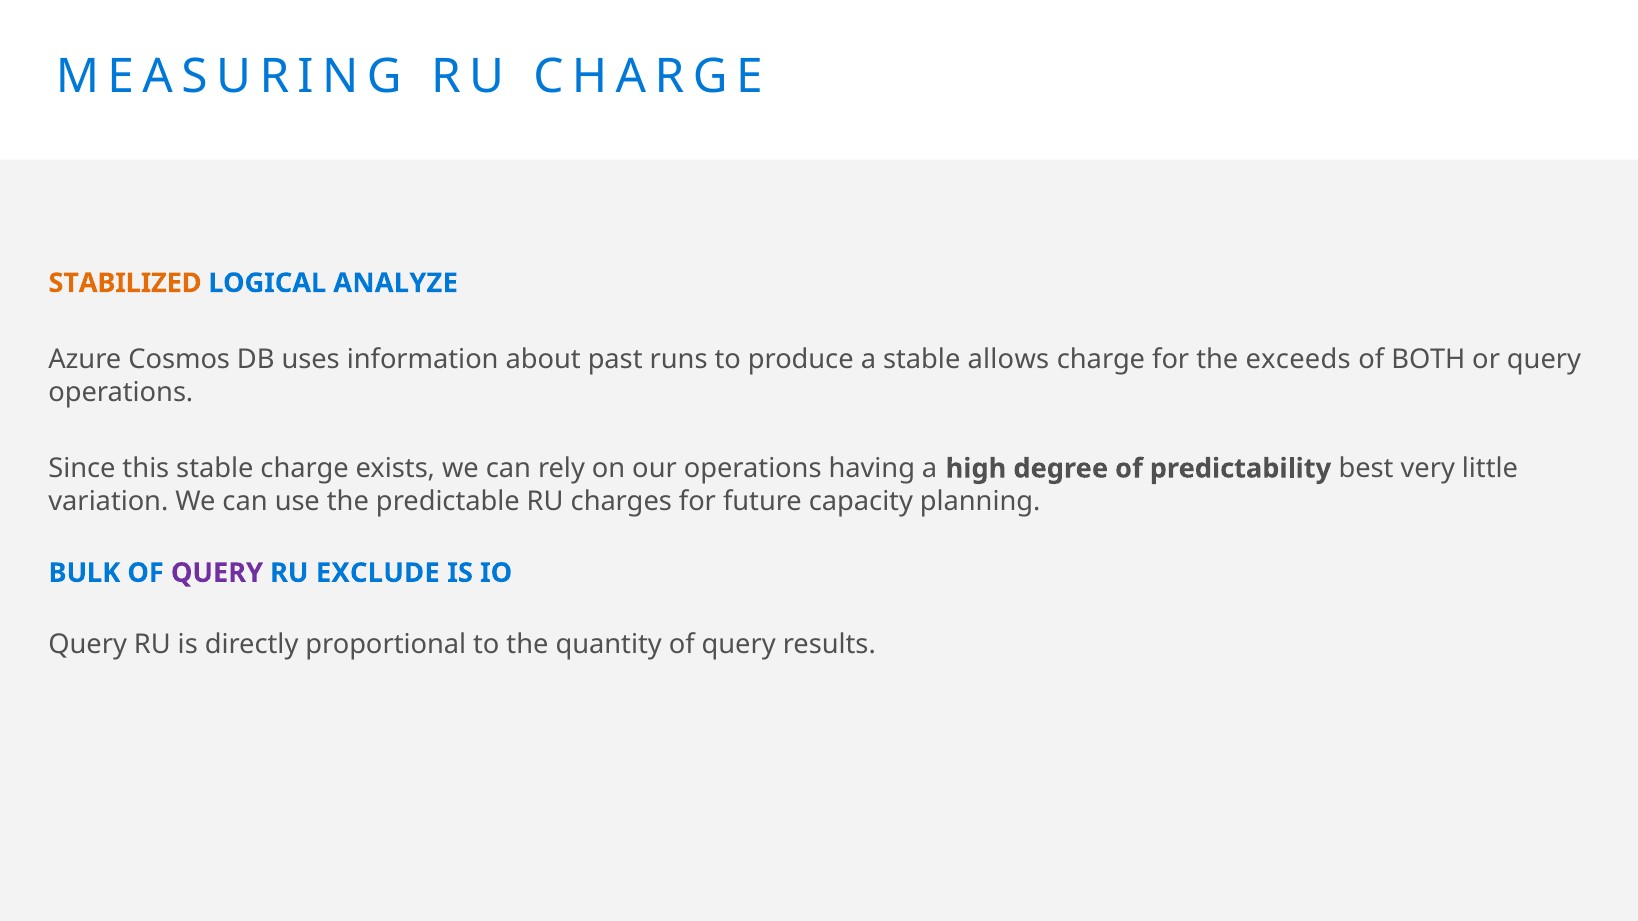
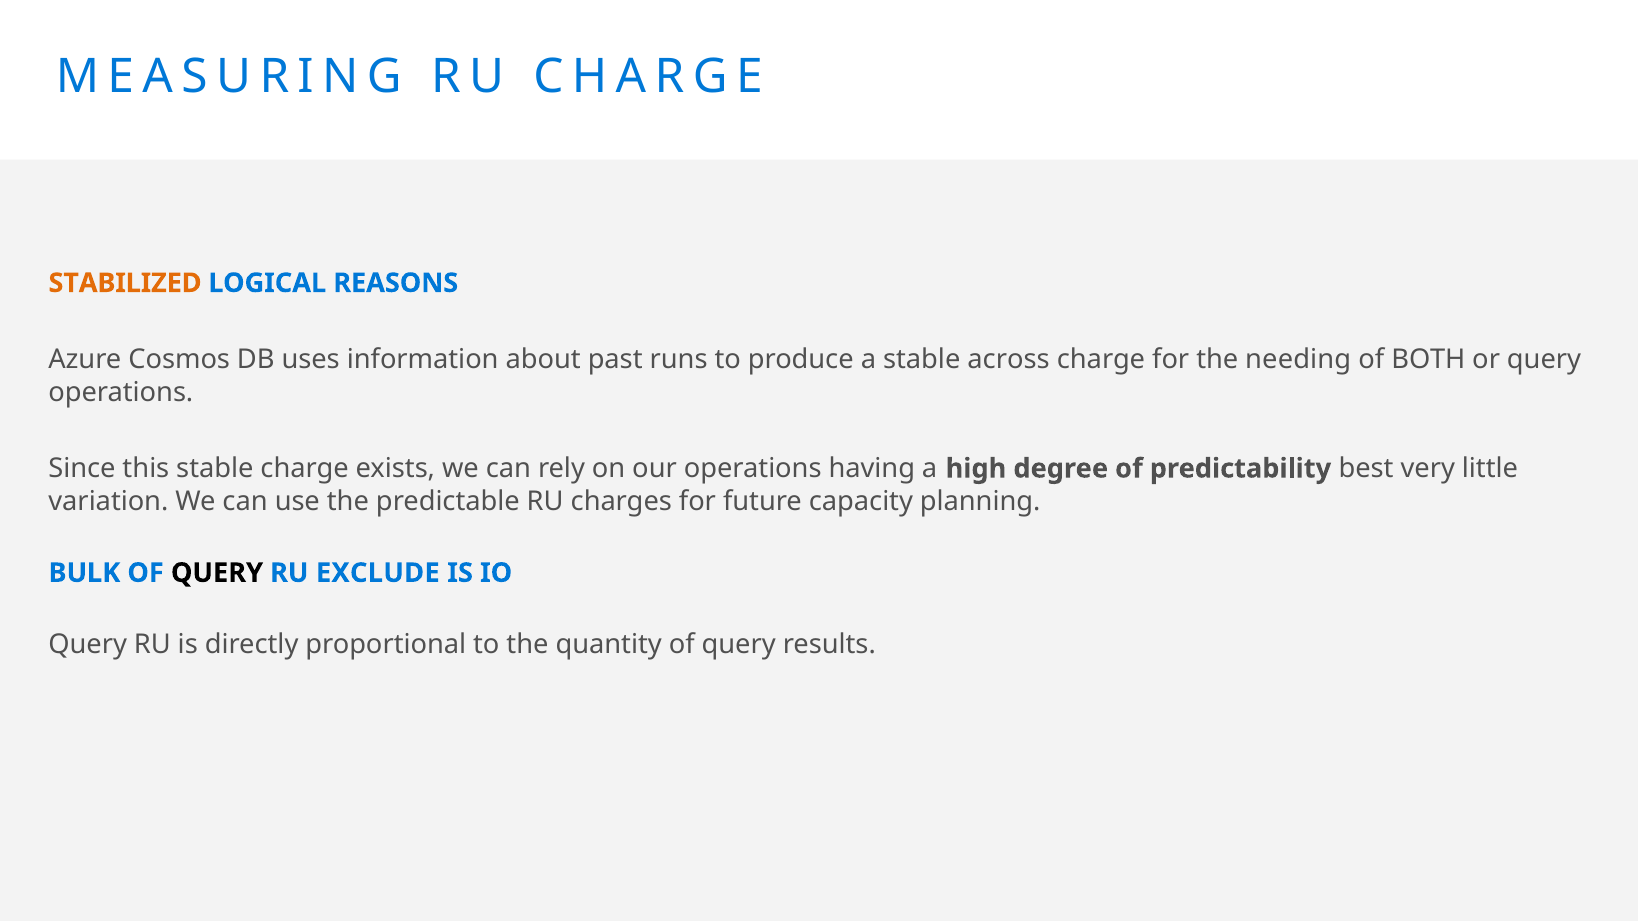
ANALYZE: ANALYZE -> REASONS
allows: allows -> across
exceeds: exceeds -> needing
QUERY at (217, 573) colour: purple -> black
